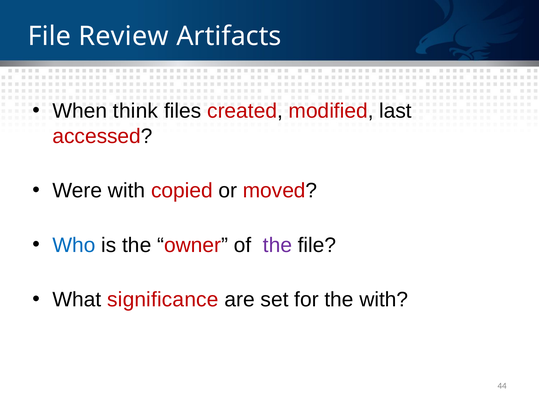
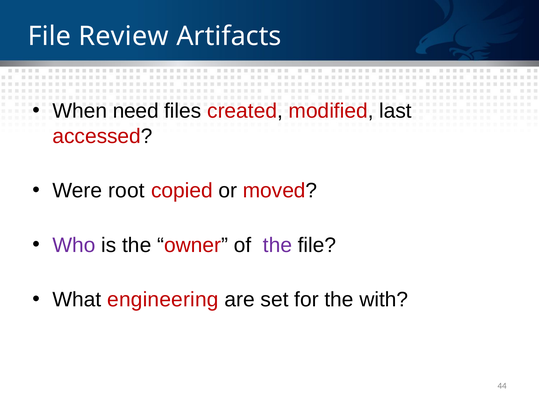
think: think -> need
Were with: with -> root
Who colour: blue -> purple
significance: significance -> engineering
